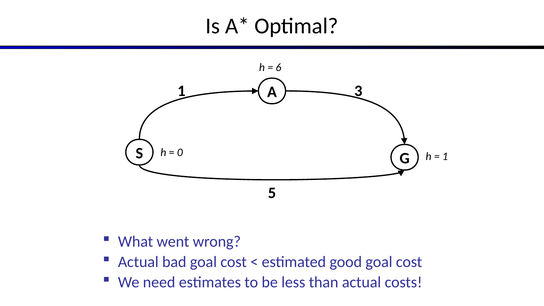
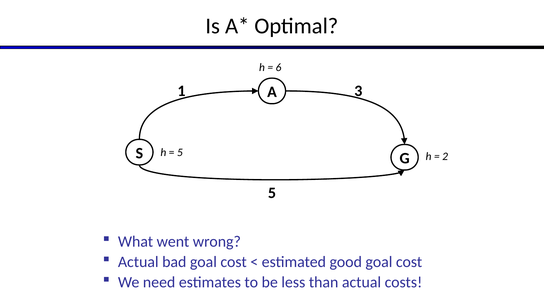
0 at (180, 152): 0 -> 5
1 at (445, 156): 1 -> 2
